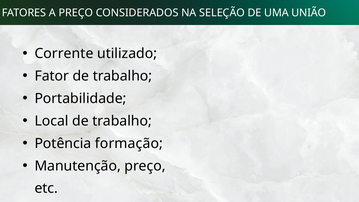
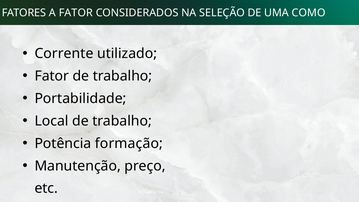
A PREÇO: PREÇO -> FATOR
UNIÃO: UNIÃO -> COMO
